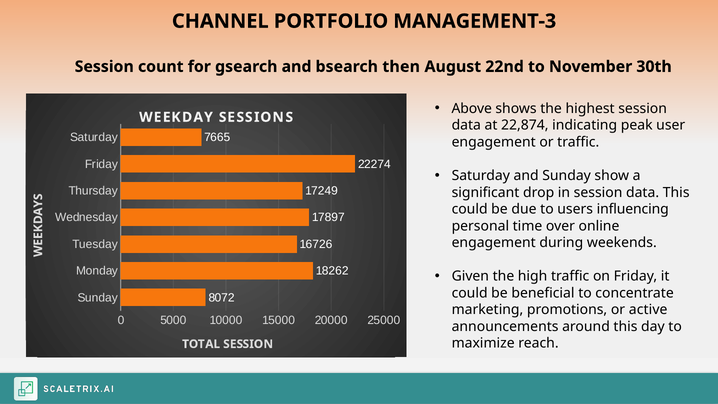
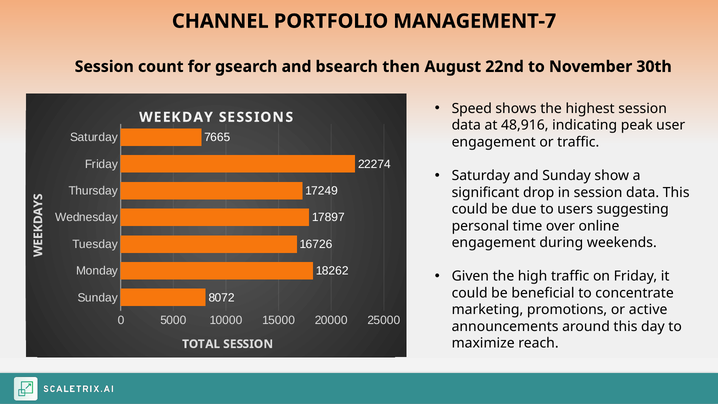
MANAGEMENT-3: MANAGEMENT-3 -> MANAGEMENT-7
Above: Above -> Speed
22,874: 22,874 -> 48,916
influencing: influencing -> suggesting
